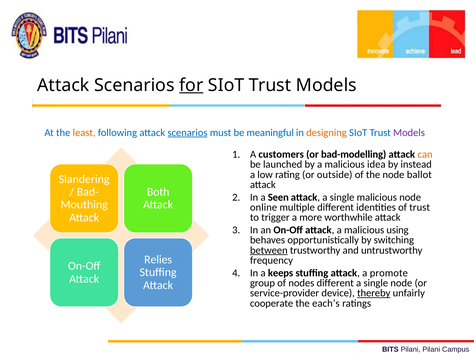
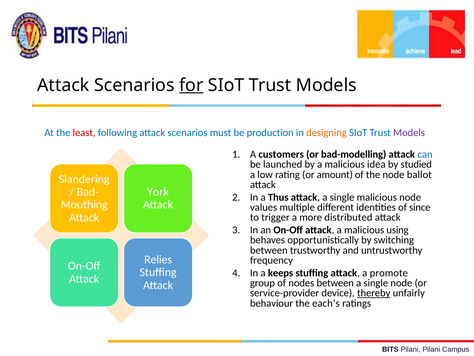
least colour: orange -> red
scenarios at (188, 132) underline: present -> none
meaningful: meaningful -> production
can colour: orange -> blue
instead: instead -> studied
outside: outside -> amount
Both: Both -> York
Seen: Seen -> Thus
online: online -> values
of trust: trust -> since
worthwhile: worthwhile -> distributed
between at (269, 250) underline: present -> none
nodes different: different -> between
cooperate: cooperate -> behaviour
